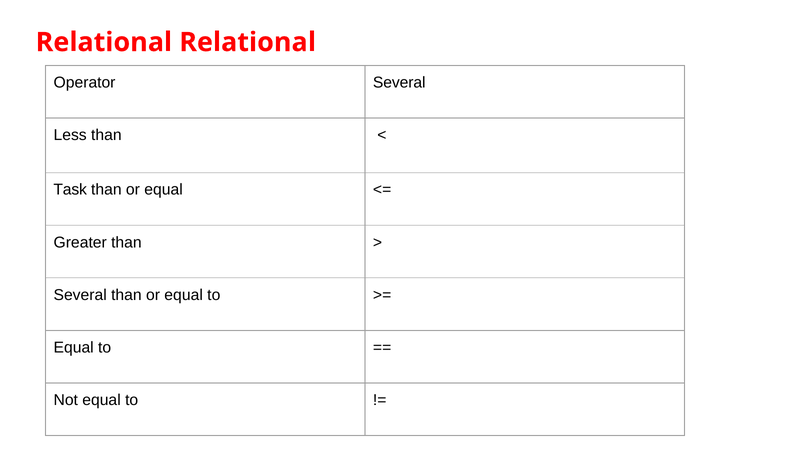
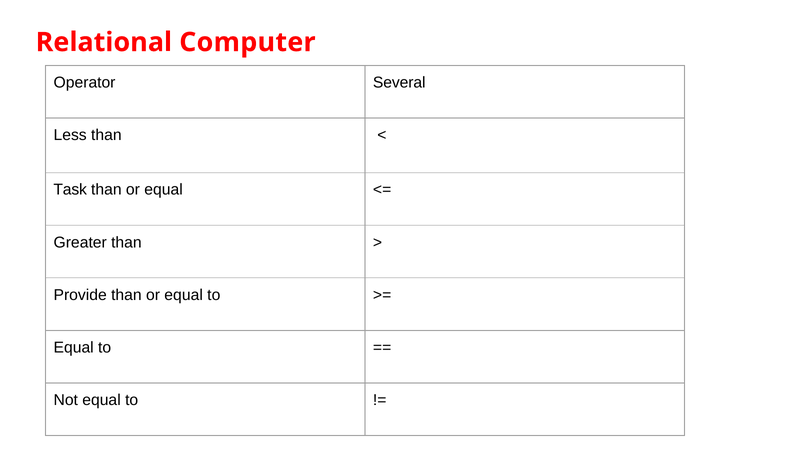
Relational Relational: Relational -> Computer
Several at (80, 295): Several -> Provide
